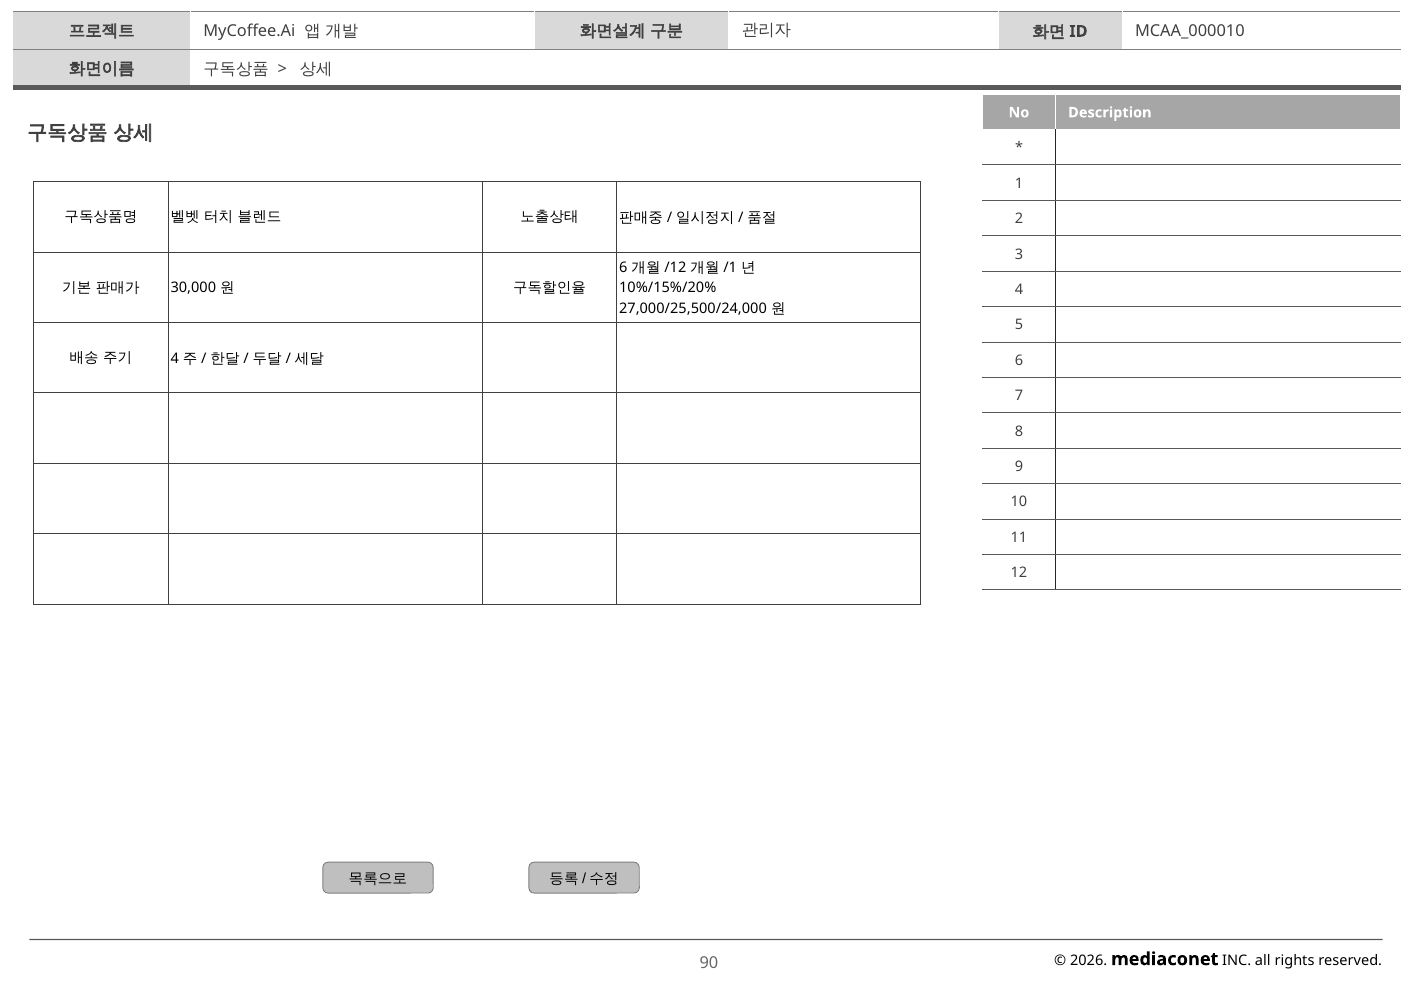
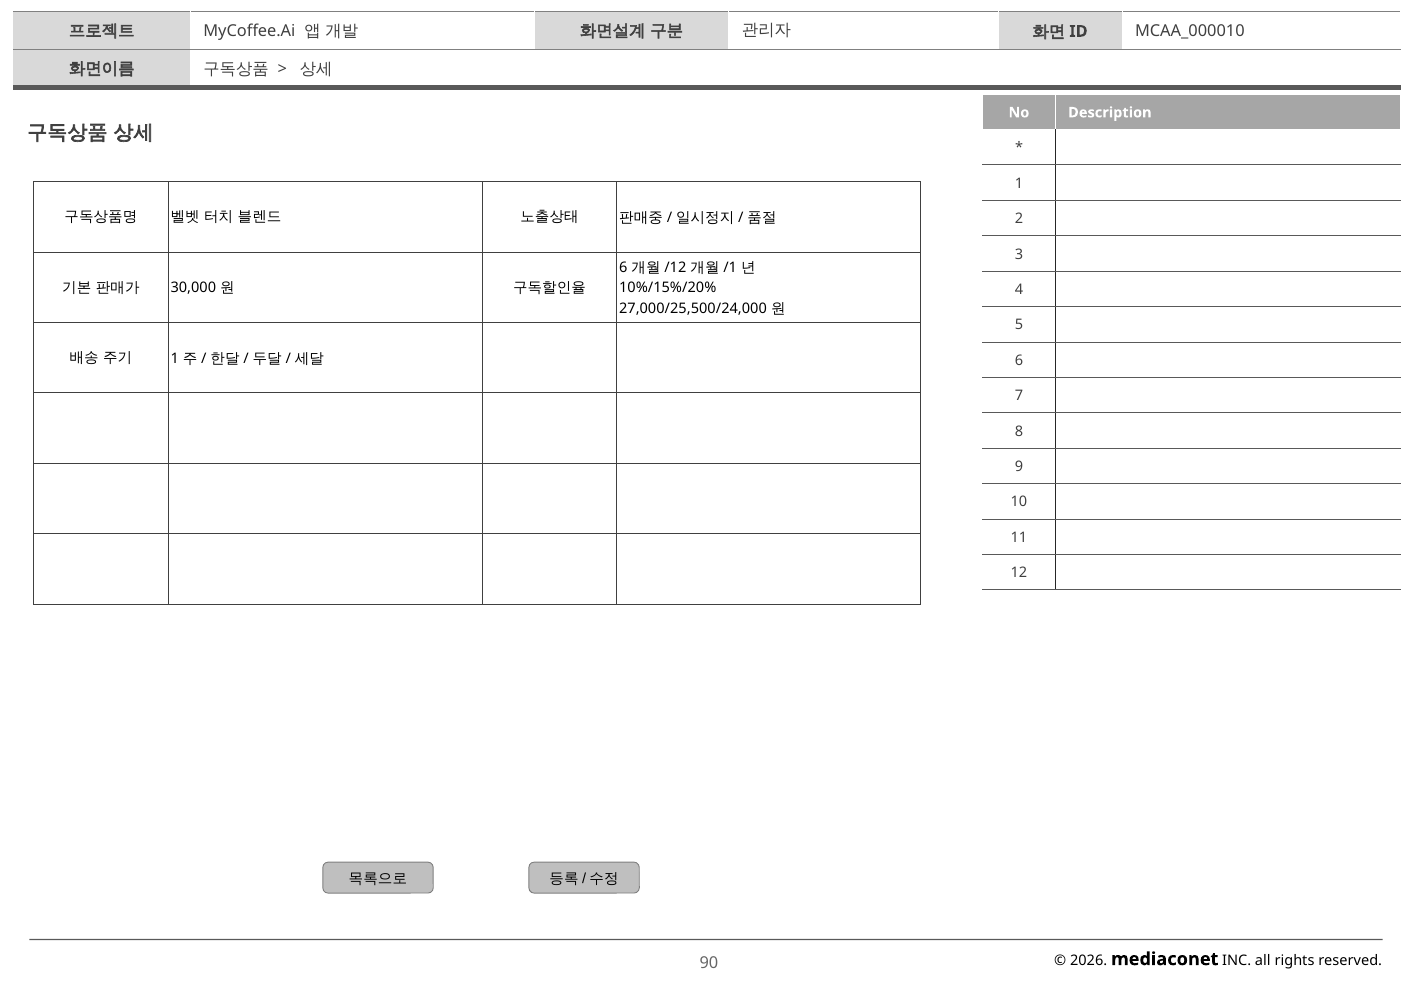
4 at (175, 359): 4 -> 1
